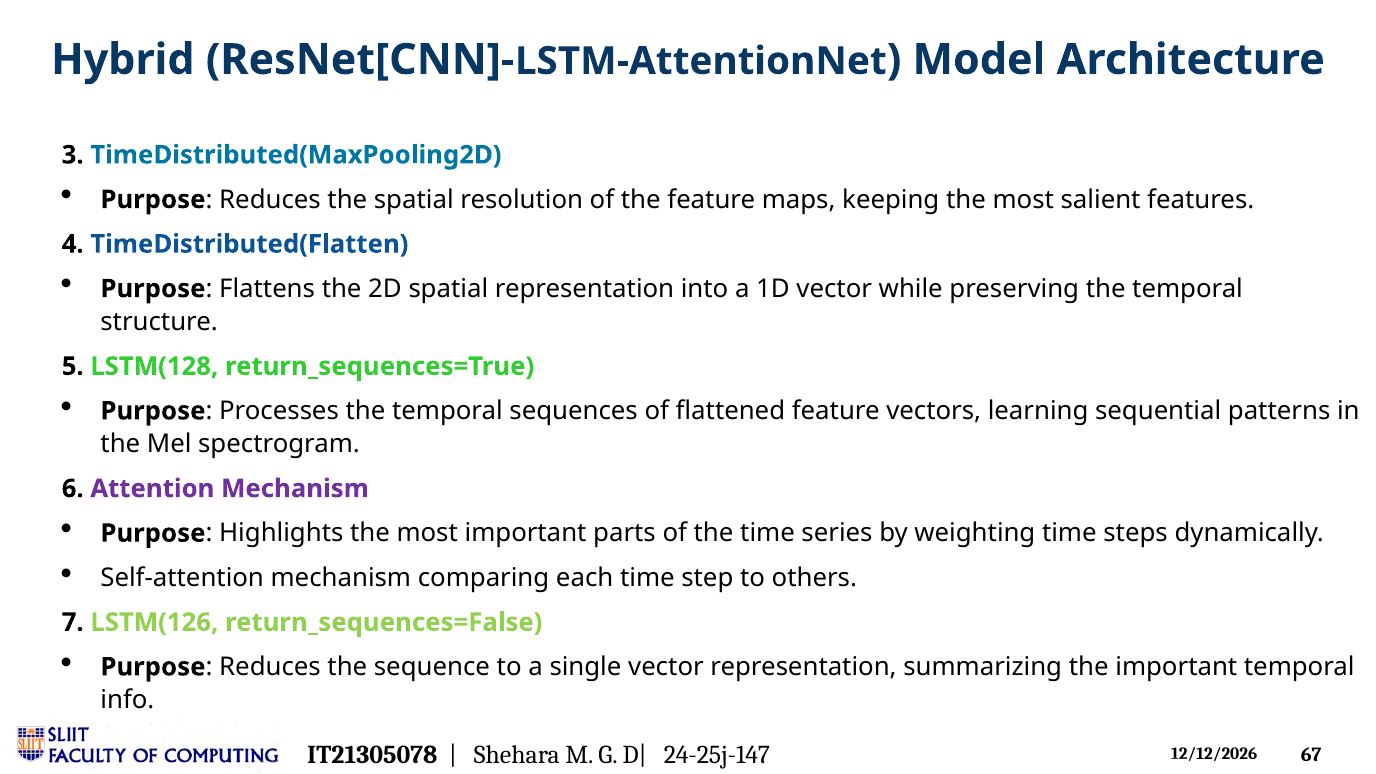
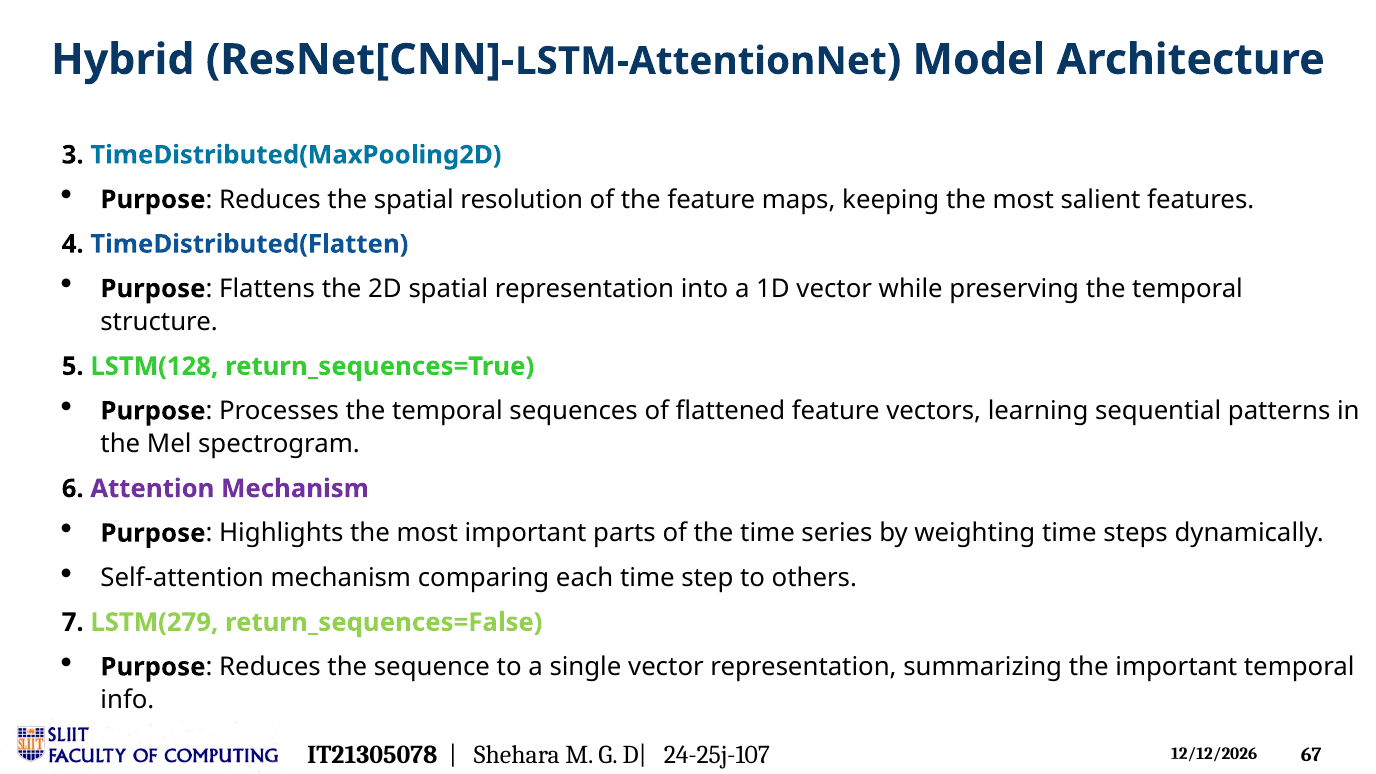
LSTM(126: LSTM(126 -> LSTM(279
24-25j-147: 24-25j-147 -> 24-25j-107
